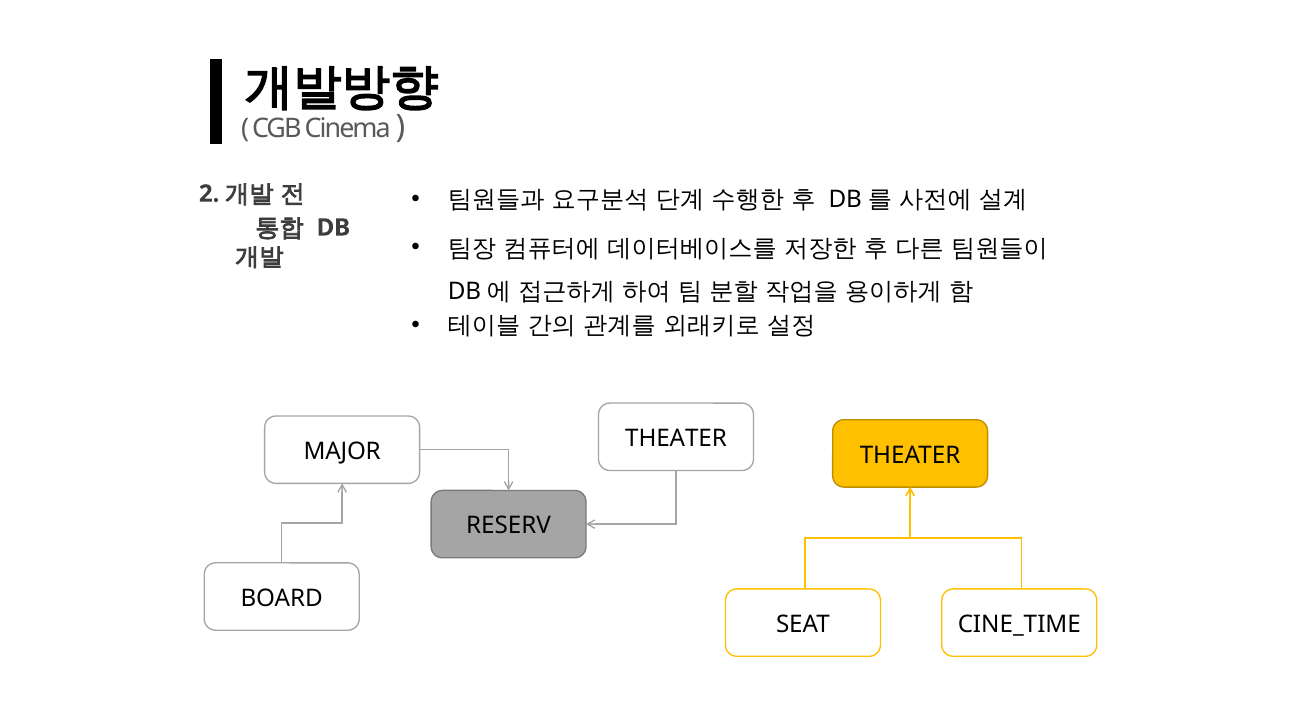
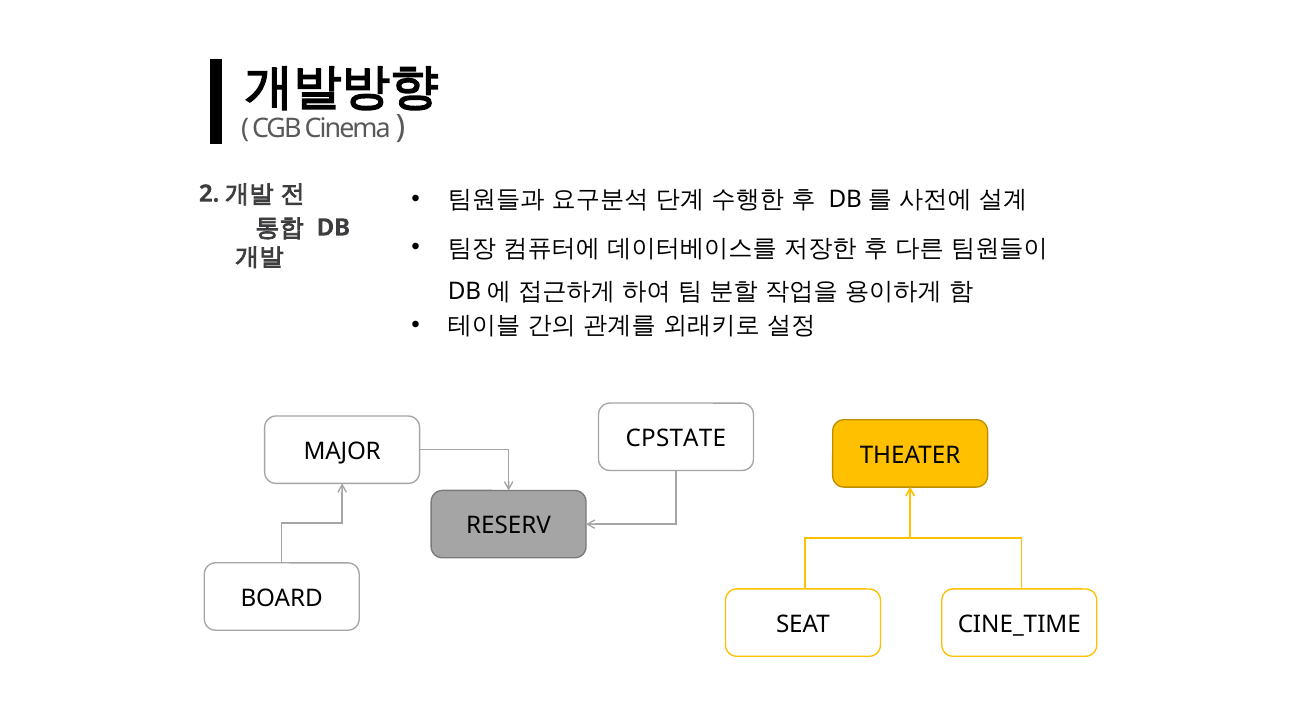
THEATER at (676, 439): THEATER -> CPSTATE
